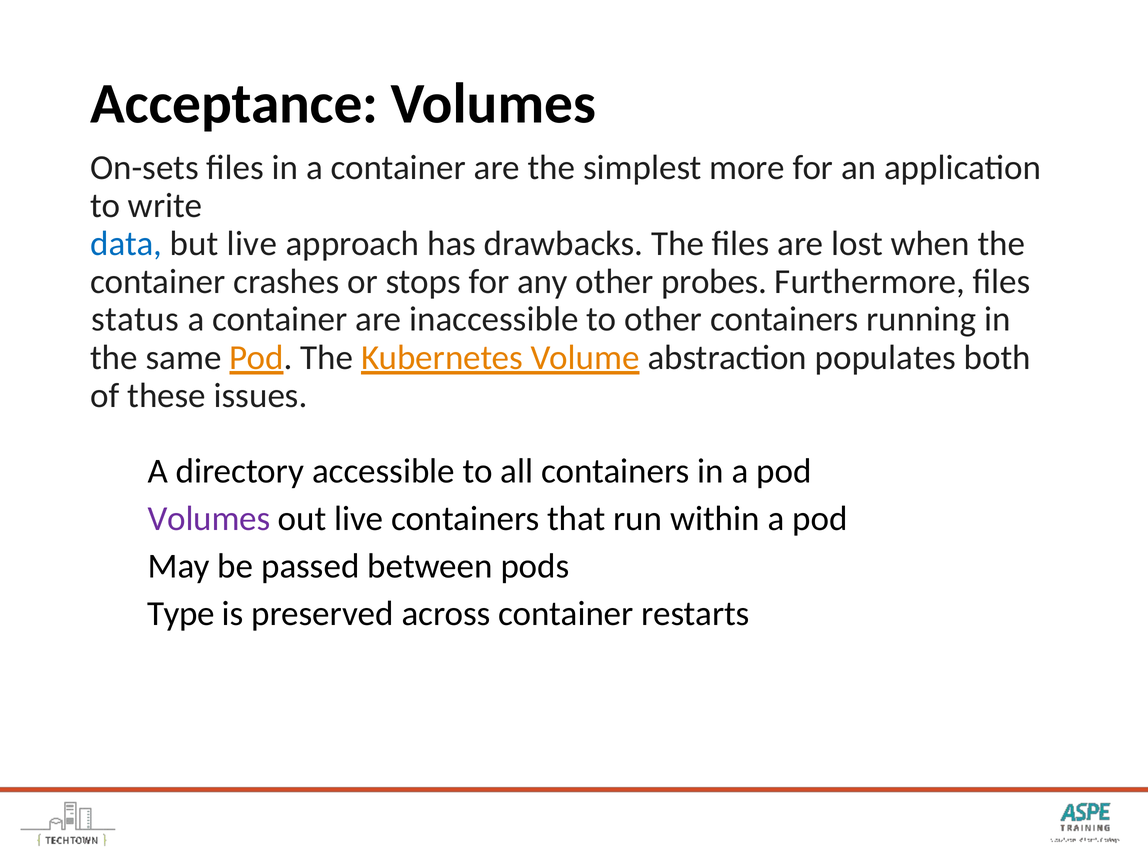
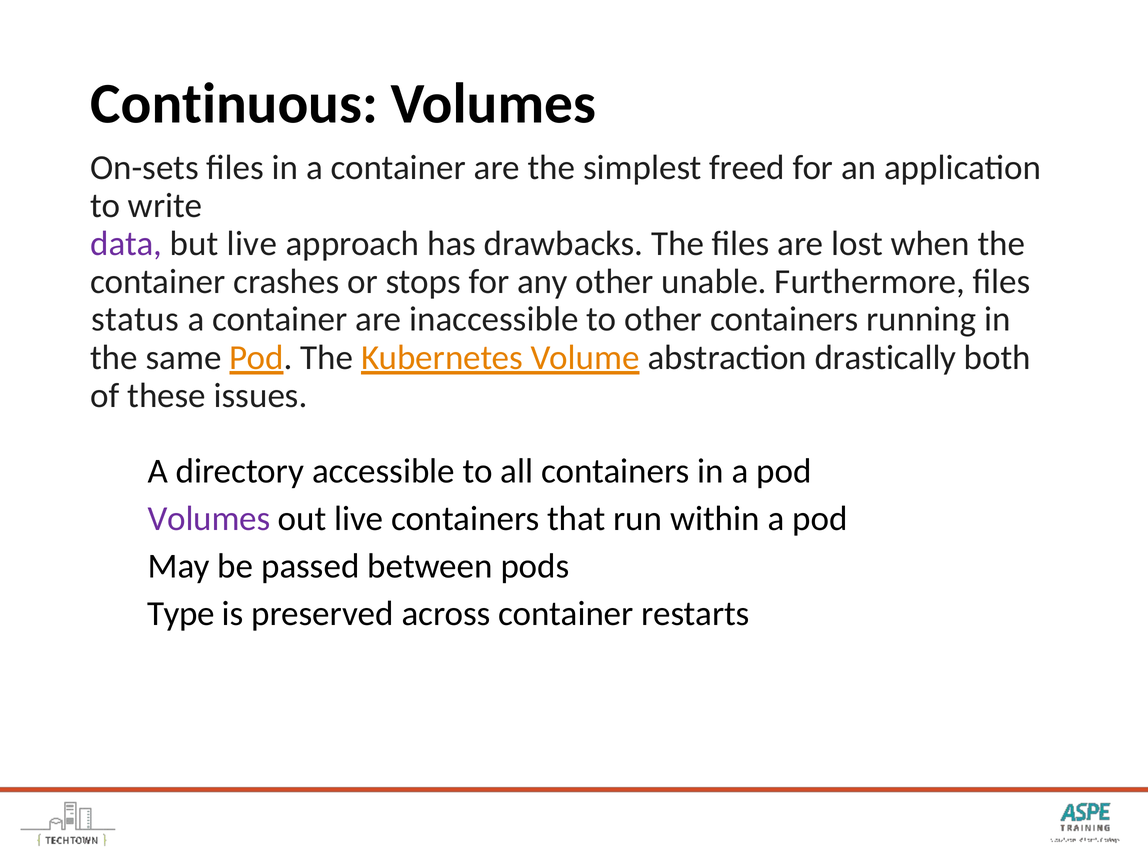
Acceptance: Acceptance -> Continuous
more: more -> freed
data colour: blue -> purple
probes: probes -> unable
populates: populates -> drastically
